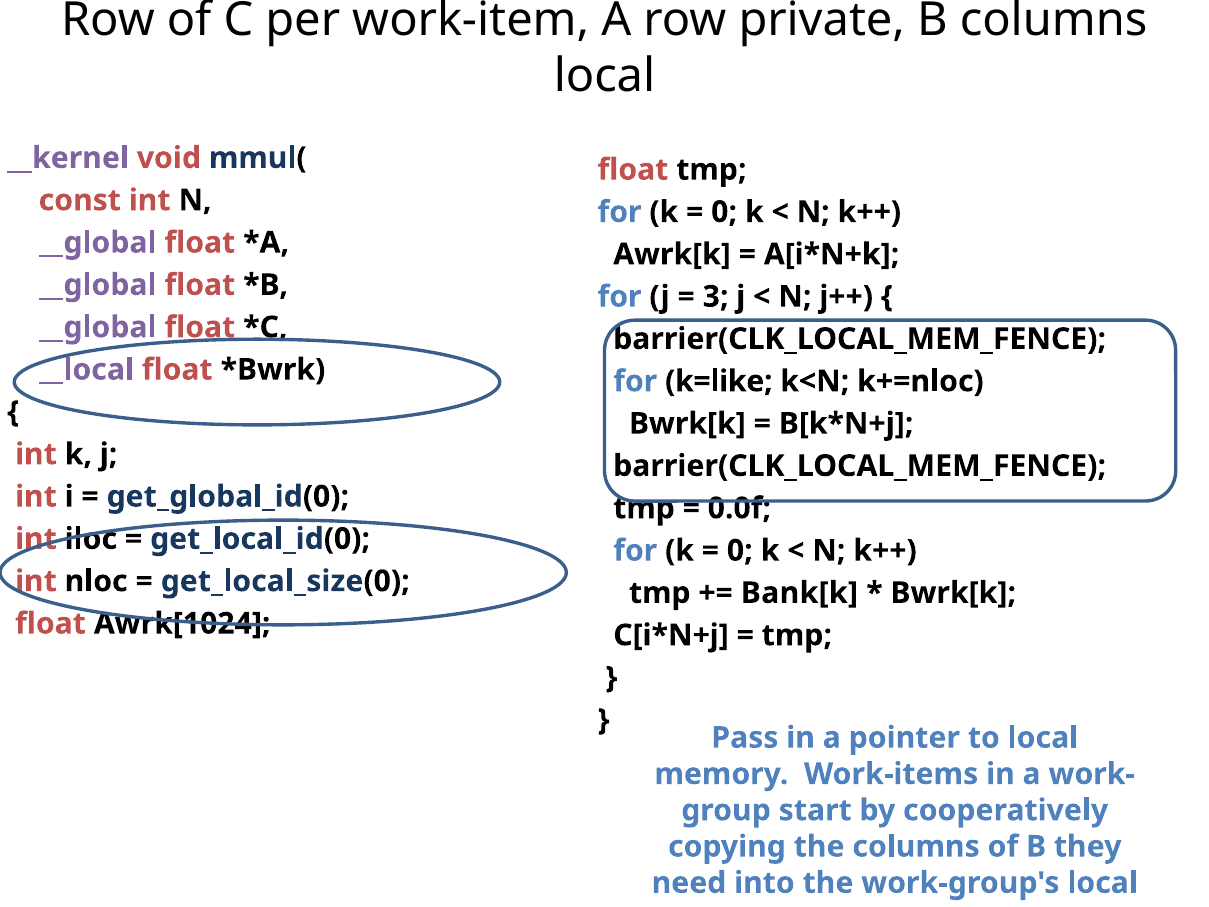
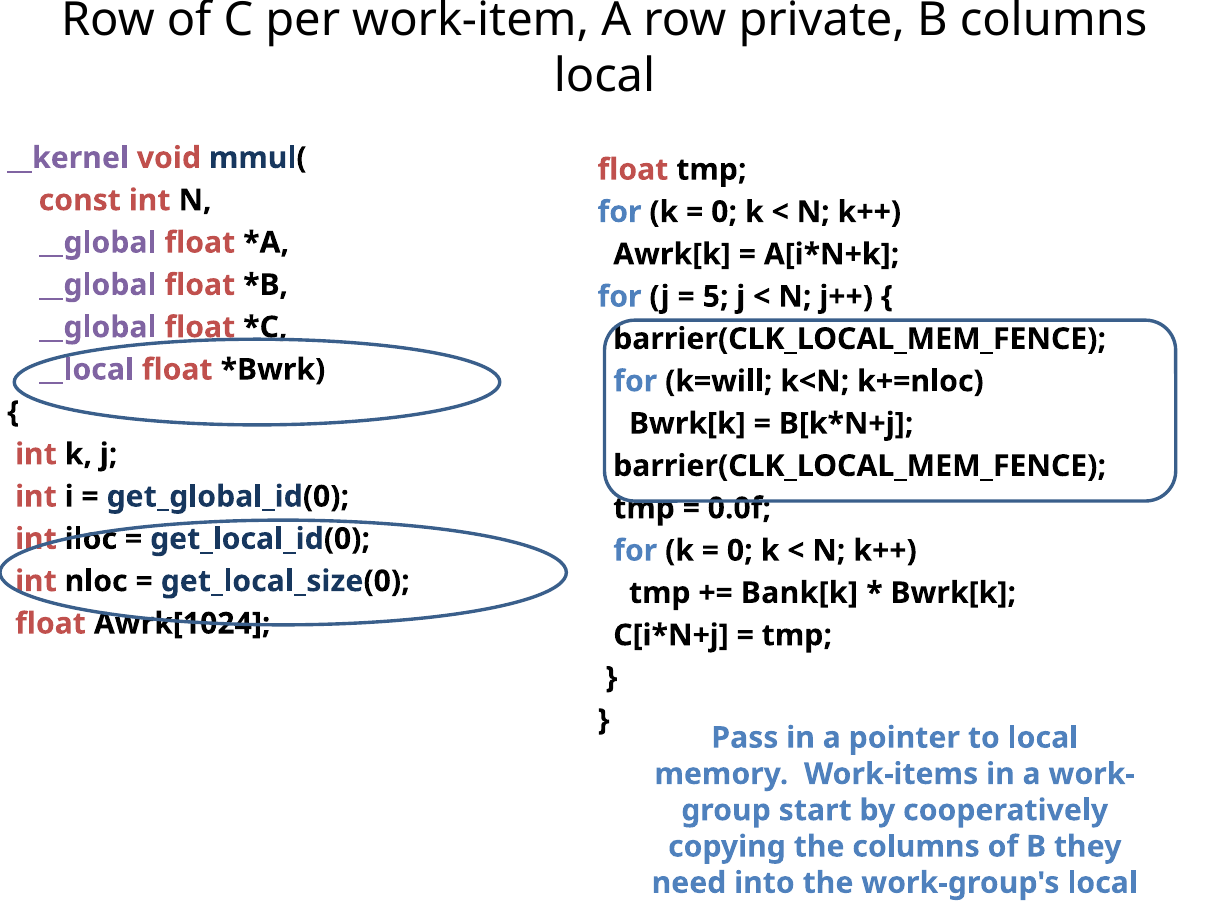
3: 3 -> 5
k=like: k=like -> k=will
